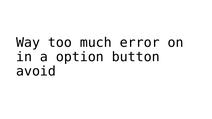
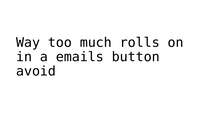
error: error -> rolls
option: option -> emails
